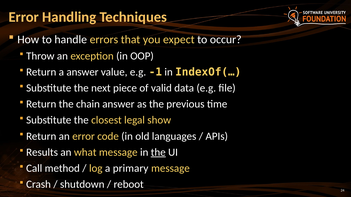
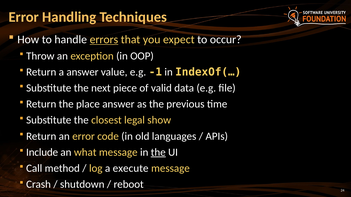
errors underline: none -> present
chain: chain -> place
Results: Results -> Include
primary: primary -> execute
